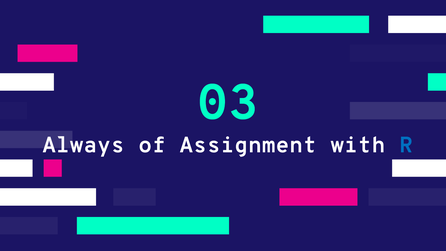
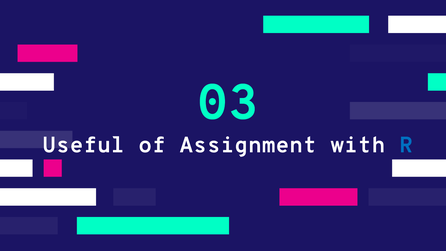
Always: Always -> Useful
